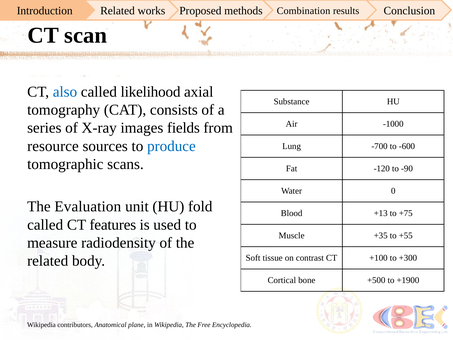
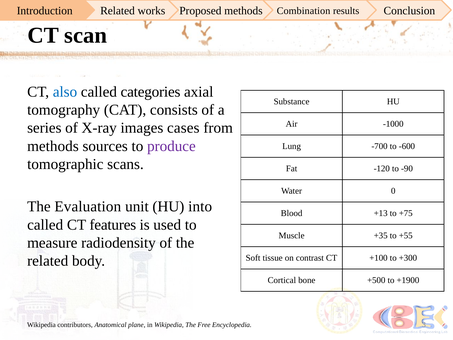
likelihood: likelihood -> categories
fields: fields -> cases
resource at (53, 146): resource -> methods
produce colour: blue -> purple
fold: fold -> into
